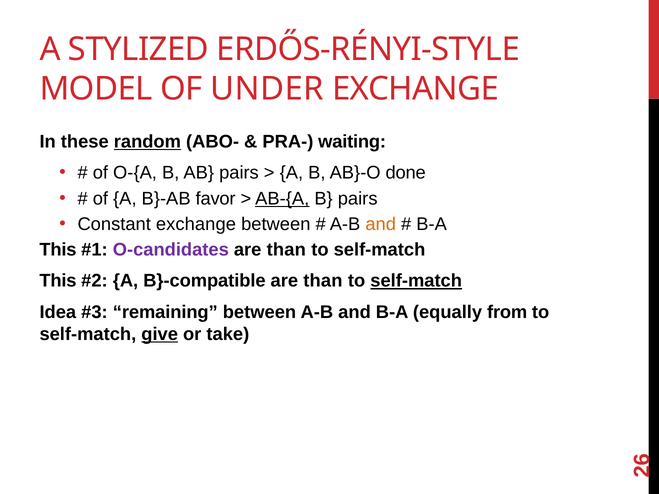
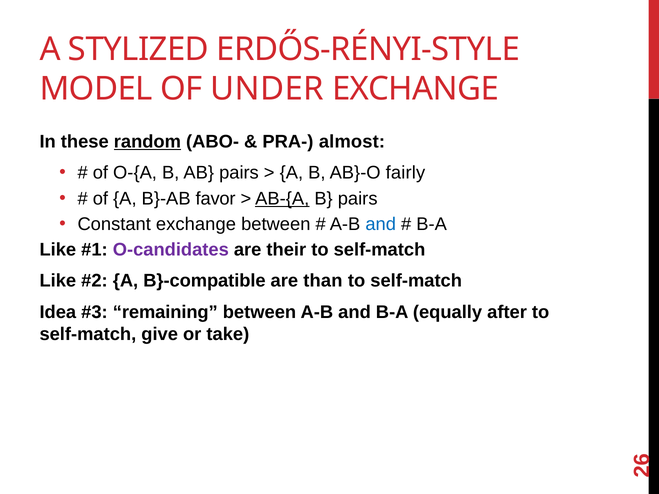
waiting: waiting -> almost
done: done -> fairly
and at (381, 224) colour: orange -> blue
This at (58, 250): This -> Like
than at (286, 250): than -> their
This at (58, 281): This -> Like
self-match at (416, 281) underline: present -> none
from: from -> after
give underline: present -> none
